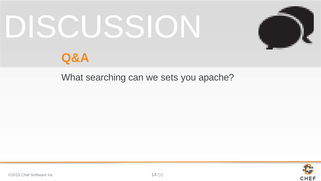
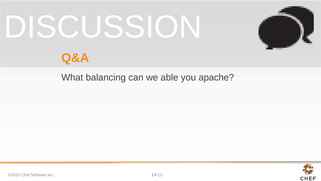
searching: searching -> balancing
sets: sets -> able
